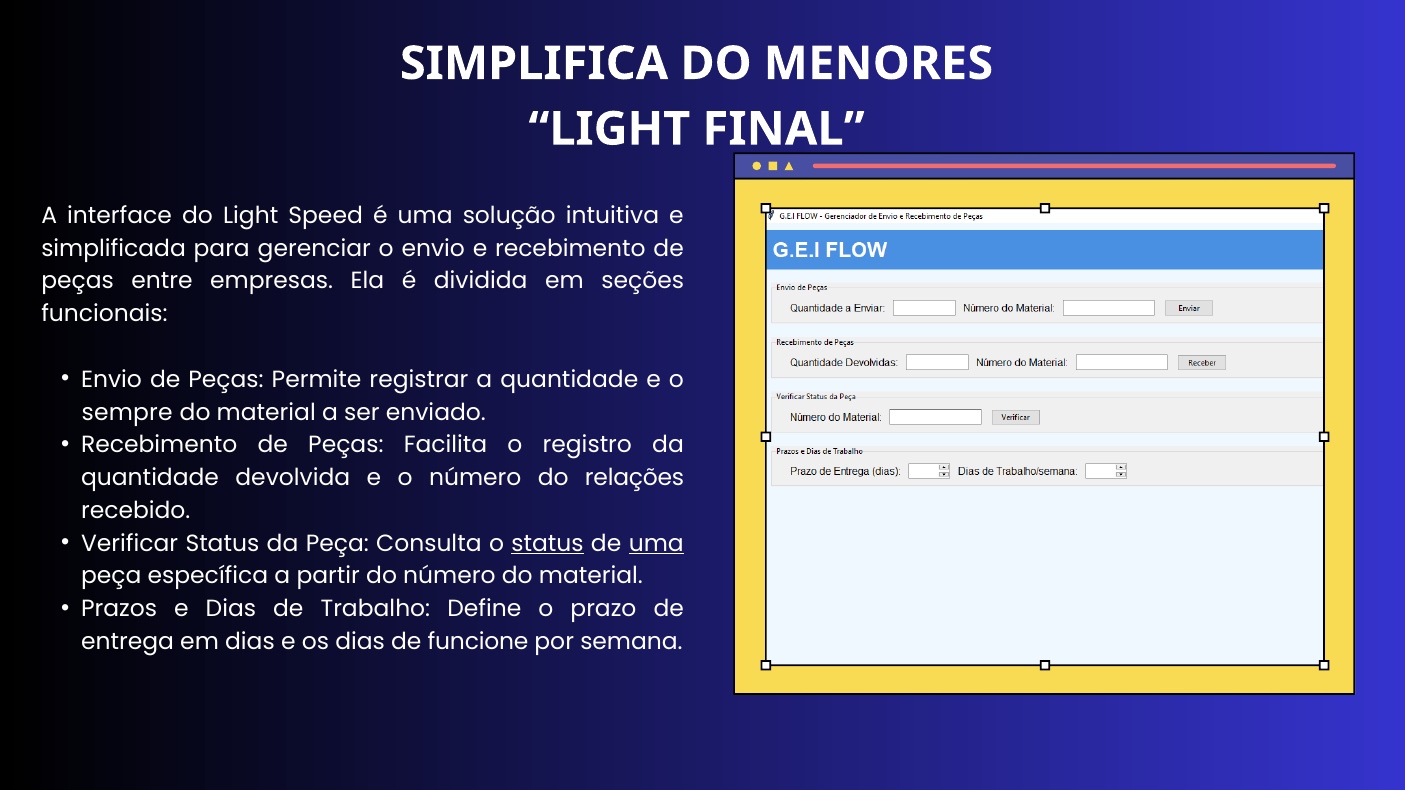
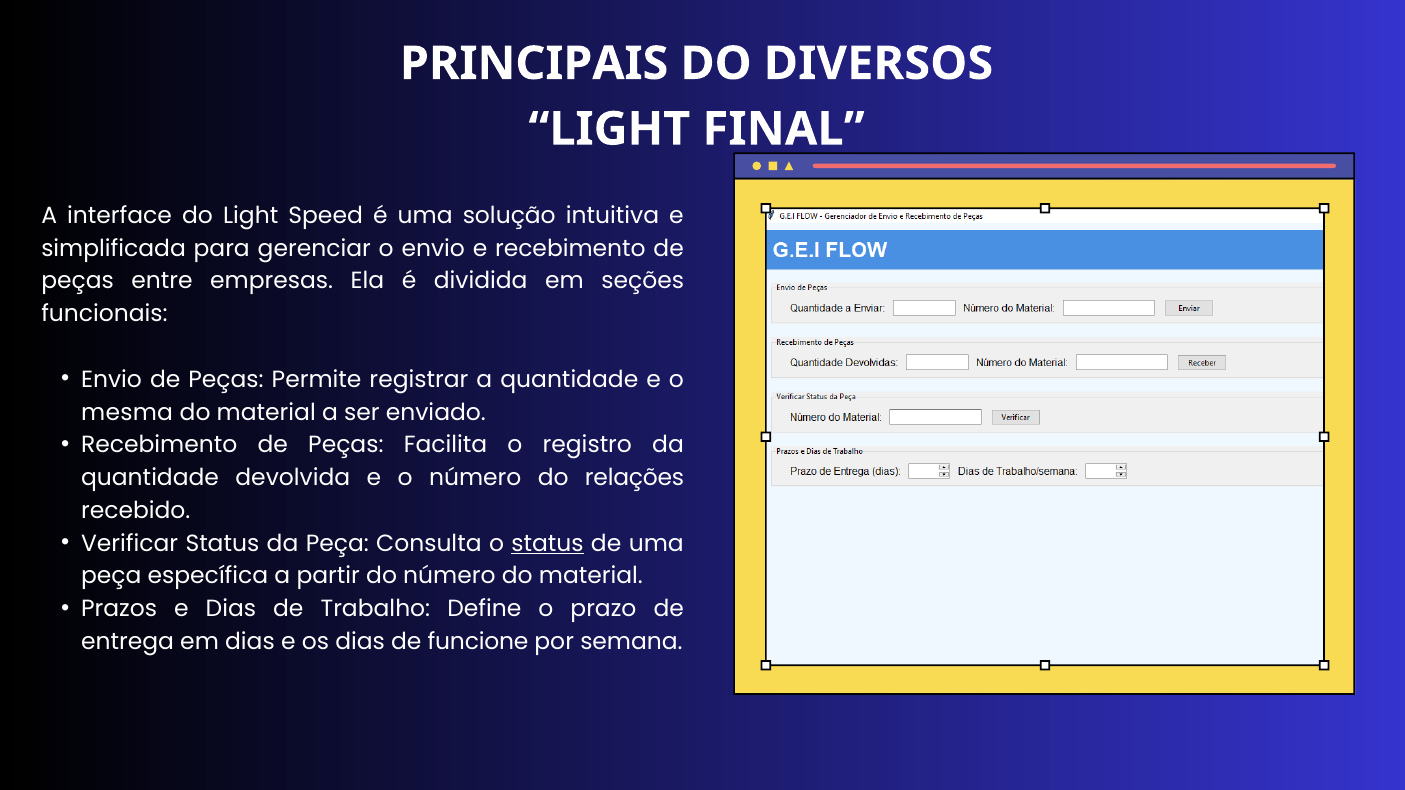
SIMPLIFICA: SIMPLIFICA -> PRINCIPAIS
MENORES: MENORES -> DIVERSOS
sempre: sempre -> mesma
uma at (656, 544) underline: present -> none
